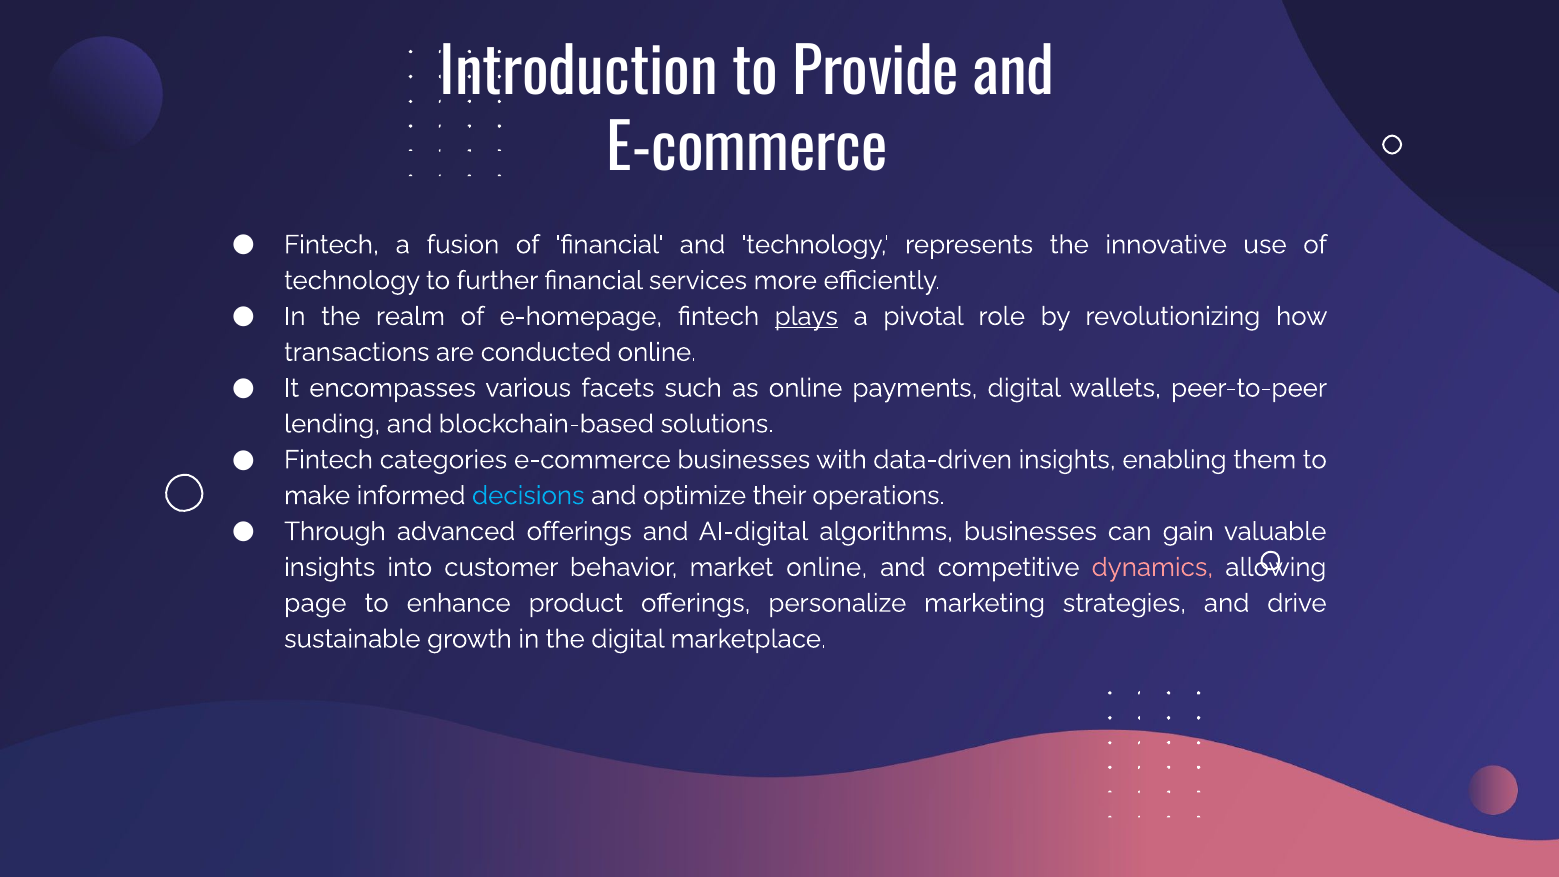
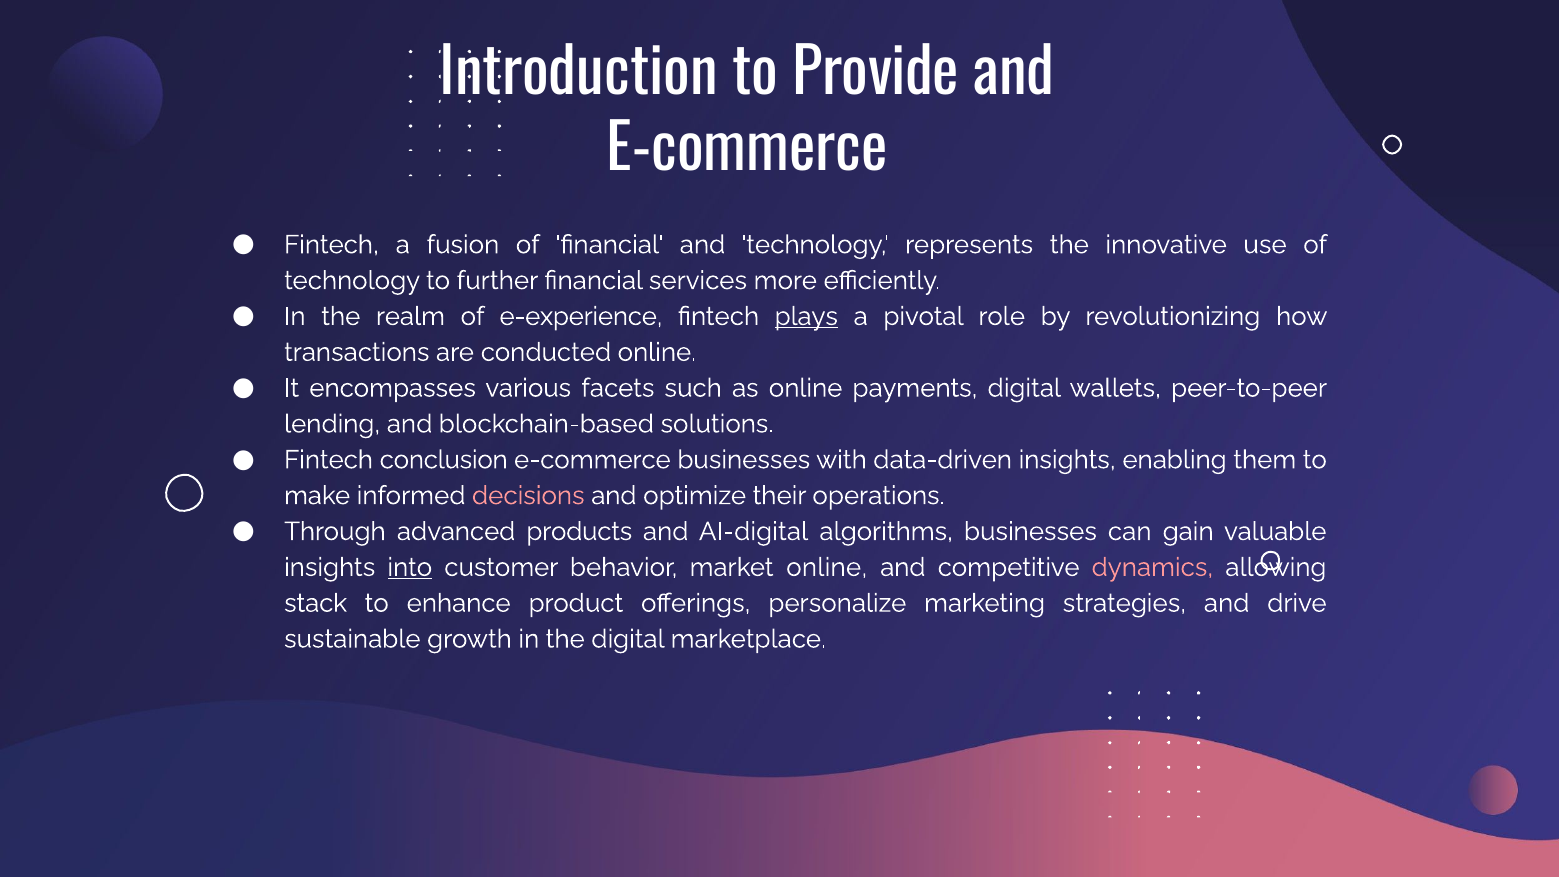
e-homepage: e-homepage -> e-experience
categories: categories -> conclusion
decisions colour: light blue -> pink
advanced offerings: offerings -> products
into underline: none -> present
page: page -> stack
